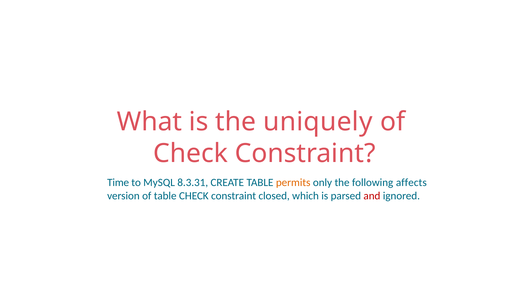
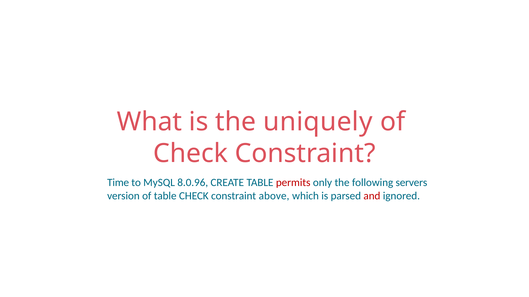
8.3.31: 8.3.31 -> 8.0.96
permits colour: orange -> red
affects: affects -> servers
closed: closed -> above
